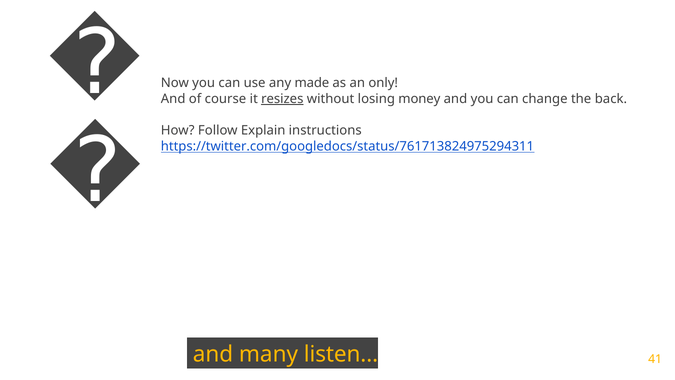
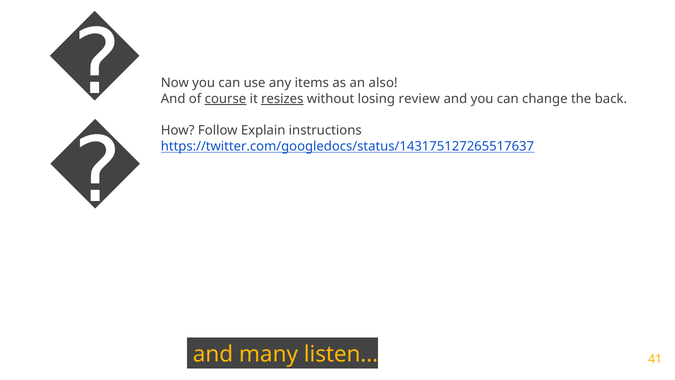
made: made -> items
only: only -> also
course underline: none -> present
money: money -> review
https://twitter.com/googledocs/status/761713824975294311: https://twitter.com/googledocs/status/761713824975294311 -> https://twitter.com/googledocs/status/143175127265517637
